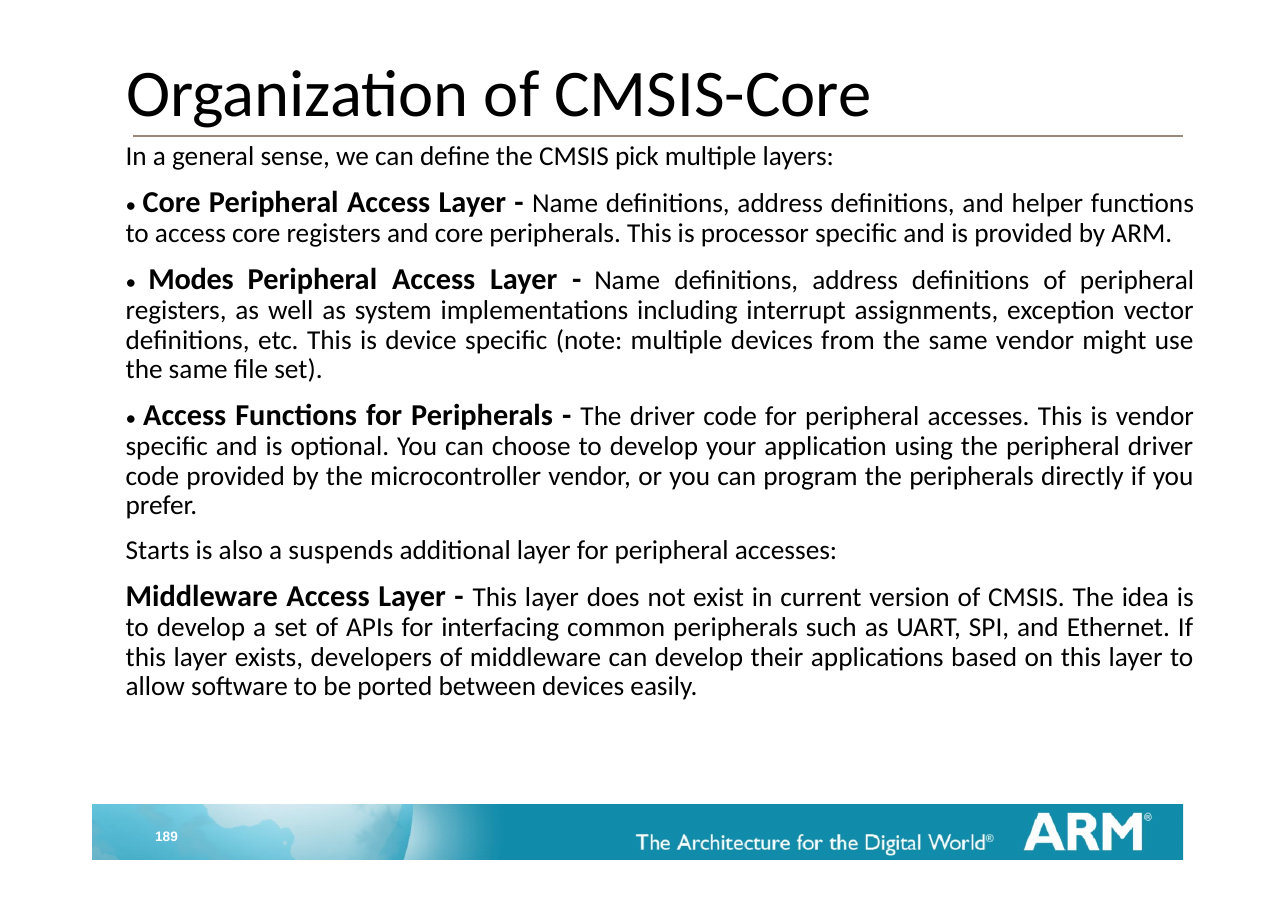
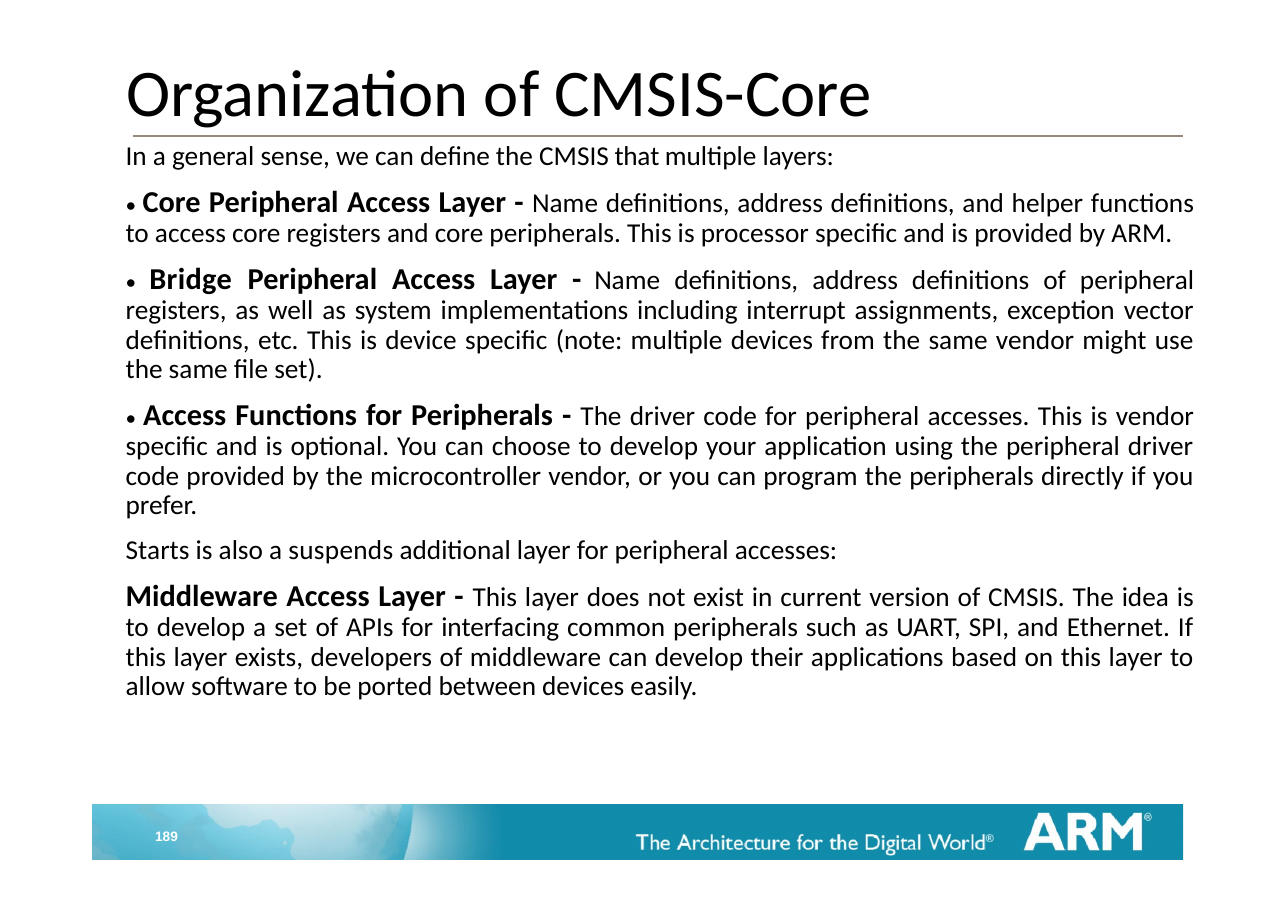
pick: pick -> that
Modes: Modes -> Bridge
